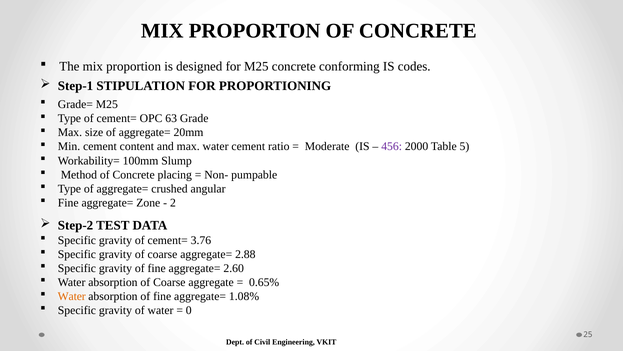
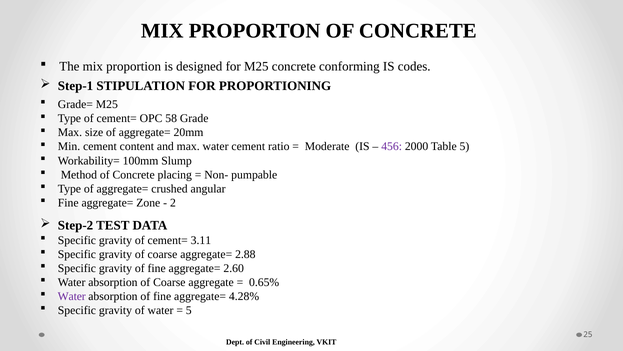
63: 63 -> 58
3.76: 3.76 -> 3.11
Water at (72, 296) colour: orange -> purple
1.08%: 1.08% -> 4.28%
0 at (189, 310): 0 -> 5
